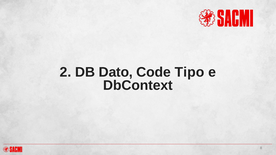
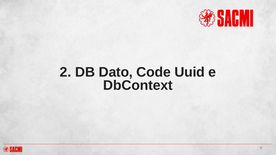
Tipo: Tipo -> Uuid
